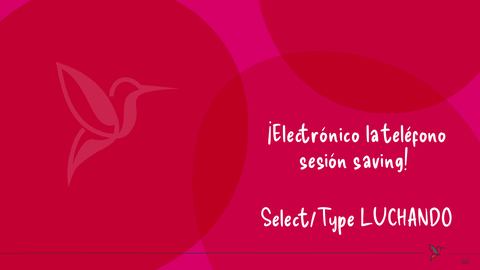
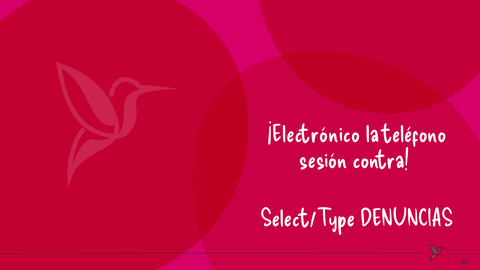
saving: saving -> contra
LUCHANDO: LUCHANDO -> DENUNCIAS
